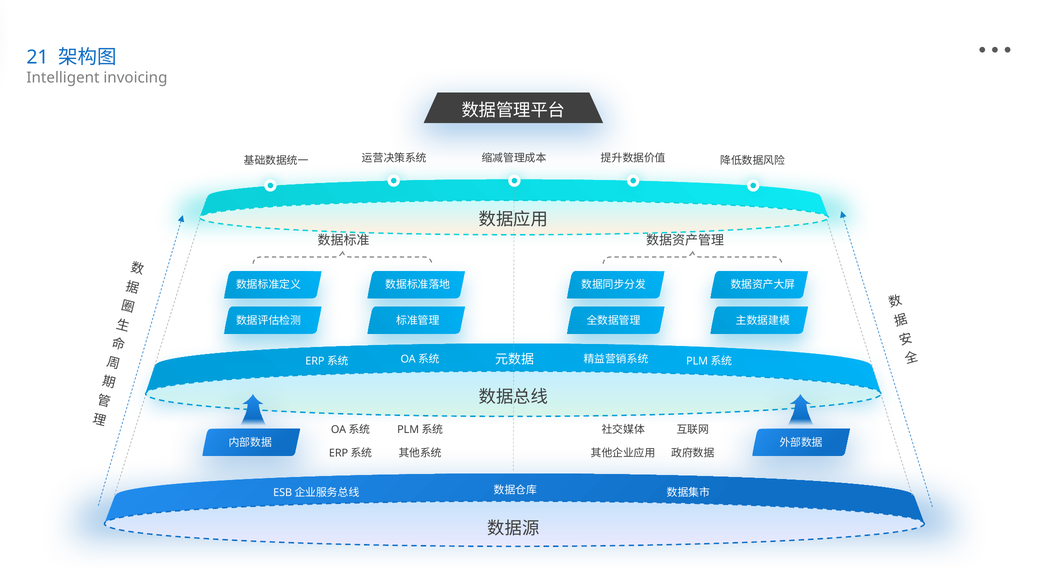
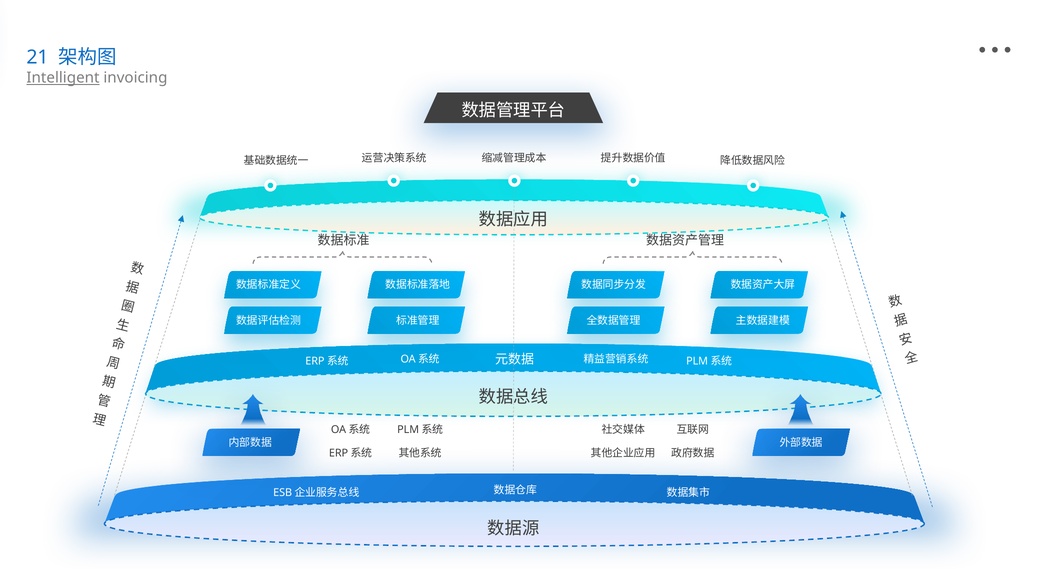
Intelligent underline: none -> present
